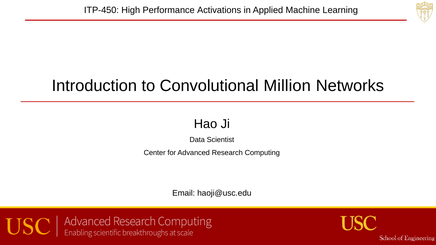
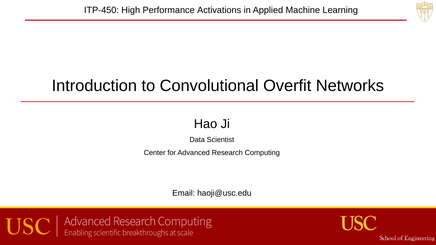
Million: Million -> Overfit
